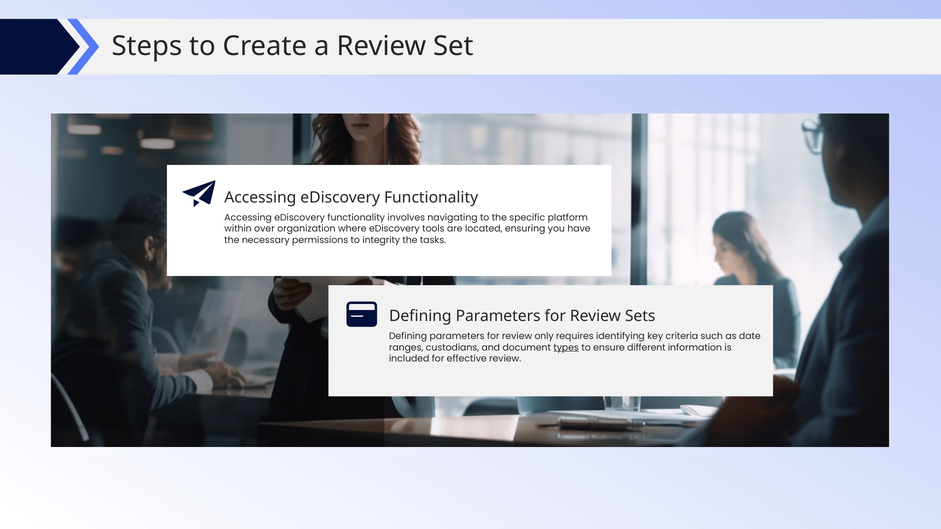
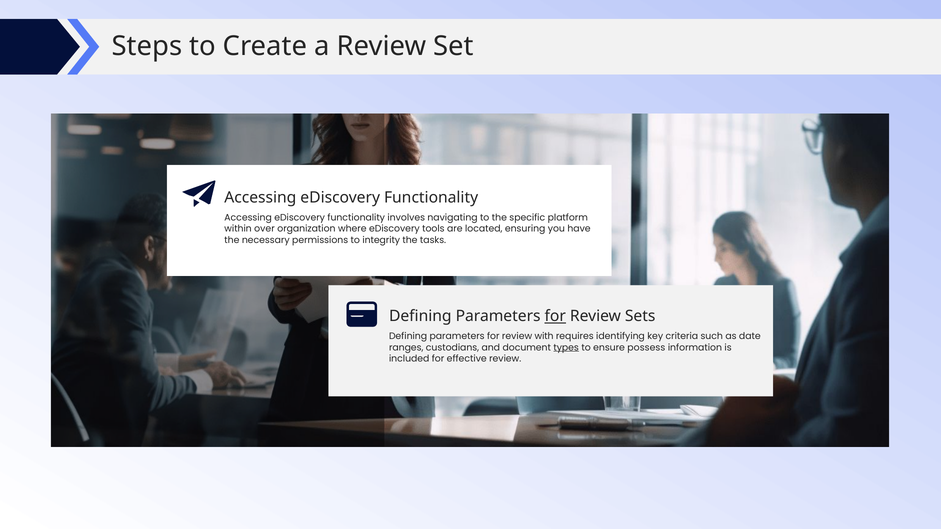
for at (555, 316) underline: none -> present
only: only -> with
different: different -> possess
